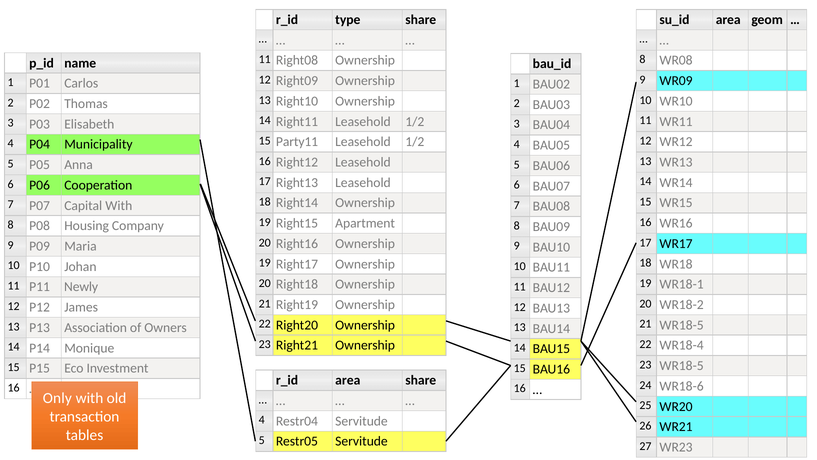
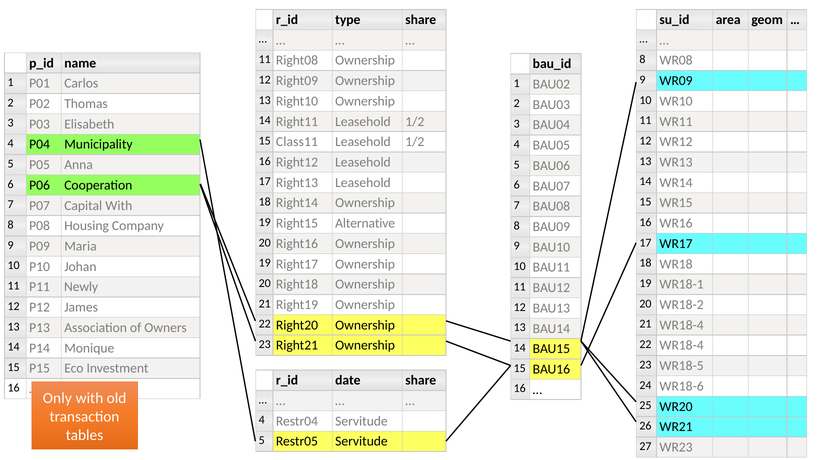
Party11: Party11 -> Class11
Apartment: Apartment -> Alternative
21 WR18-5: WR18-5 -> WR18-4
area at (348, 380): area -> date
